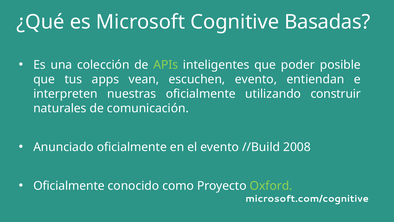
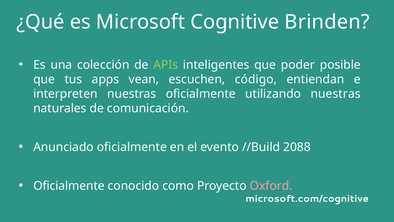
Basadas: Basadas -> Brinden
escuchen evento: evento -> código
utilizando construir: construir -> nuestras
2008: 2008 -> 2088
Oxford colour: light green -> pink
